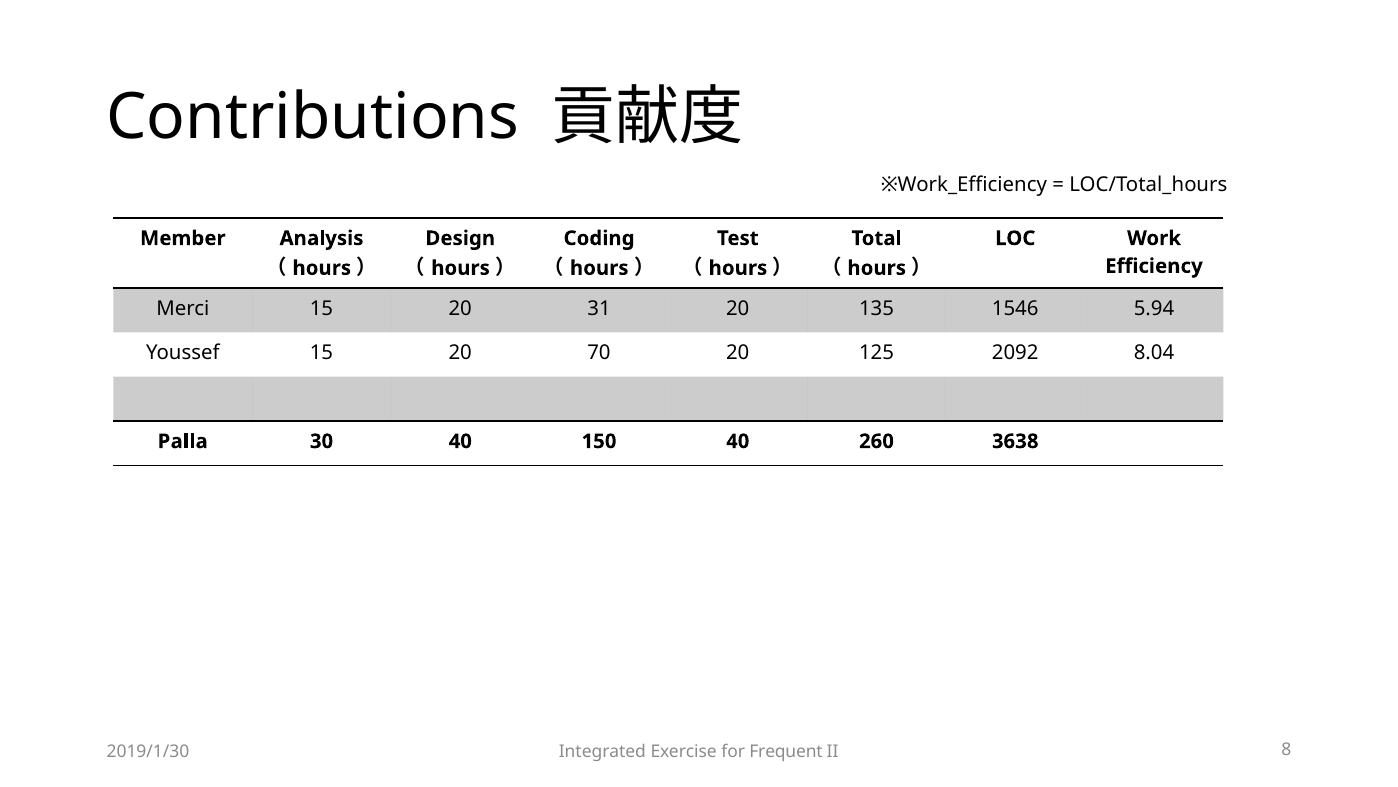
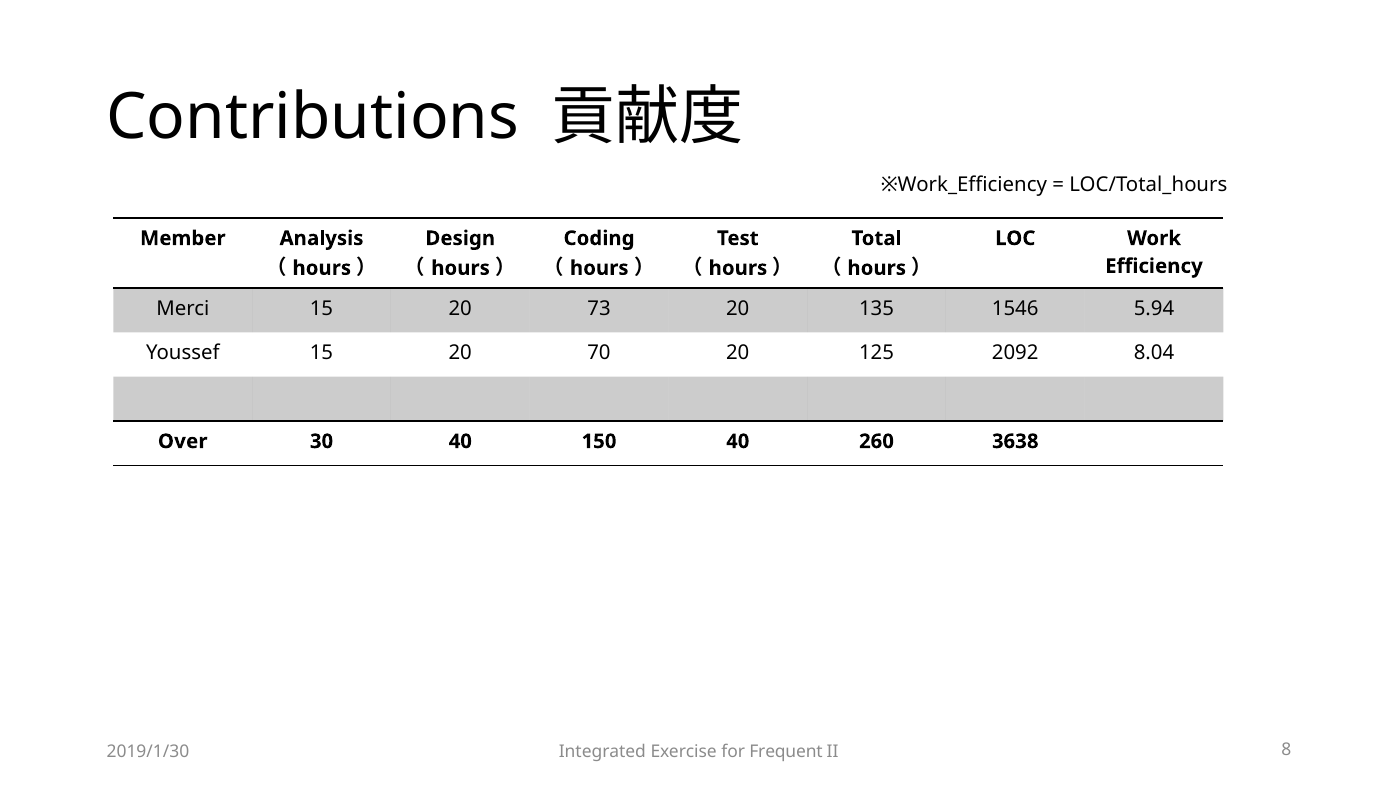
31: 31 -> 73
Palla: Palla -> Over
